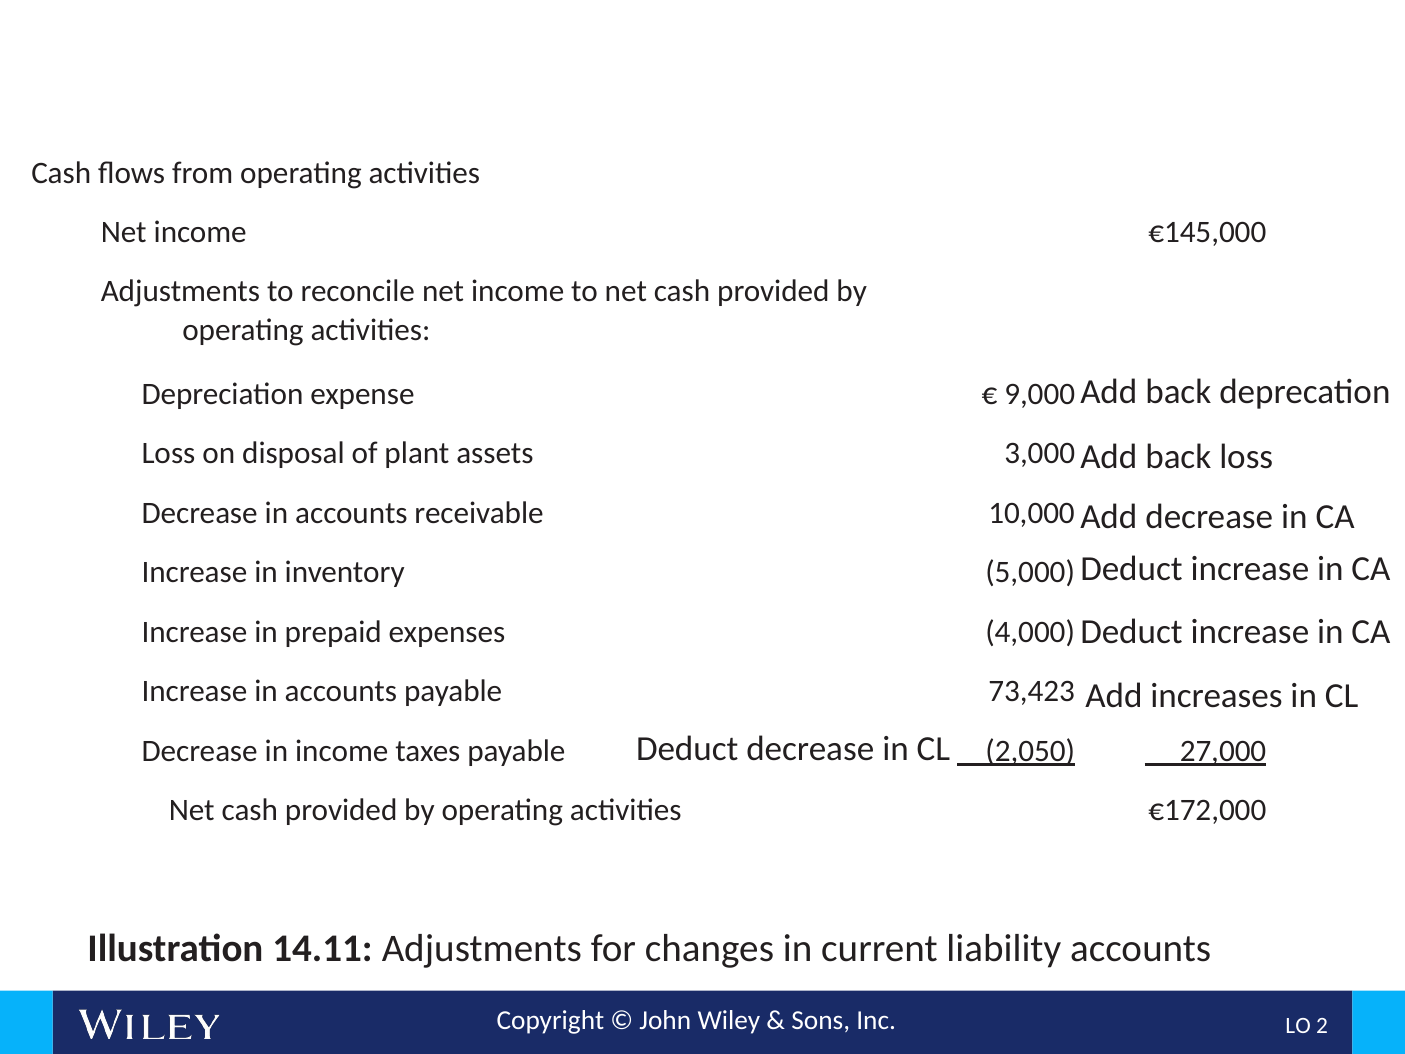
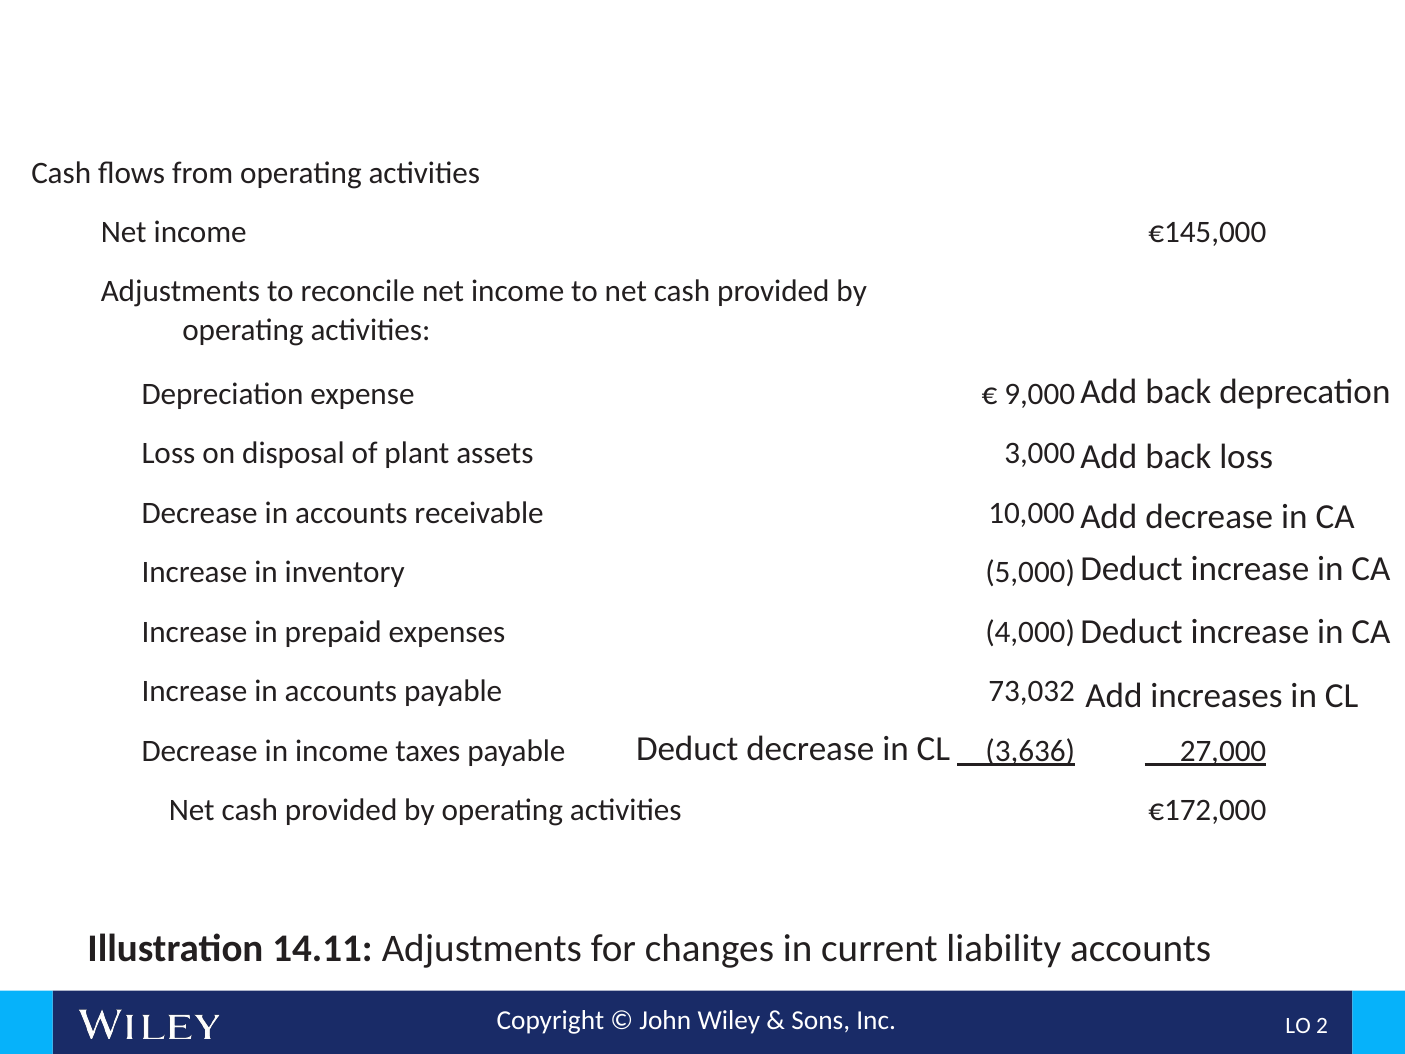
73,423: 73,423 -> 73,032
2,050: 2,050 -> 3,636
